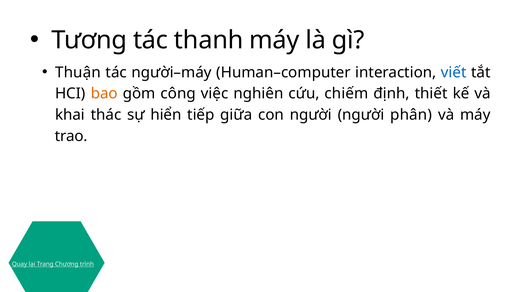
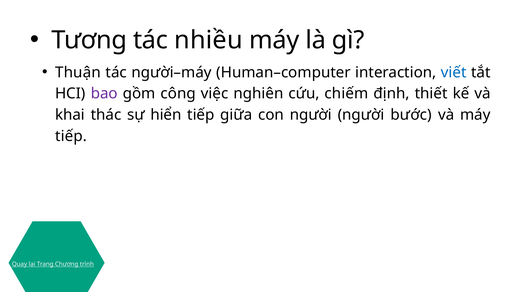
thanh: thanh -> nhiều
bao colour: orange -> purple
phân: phân -> bước
trao at (71, 136): trao -> tiếp
